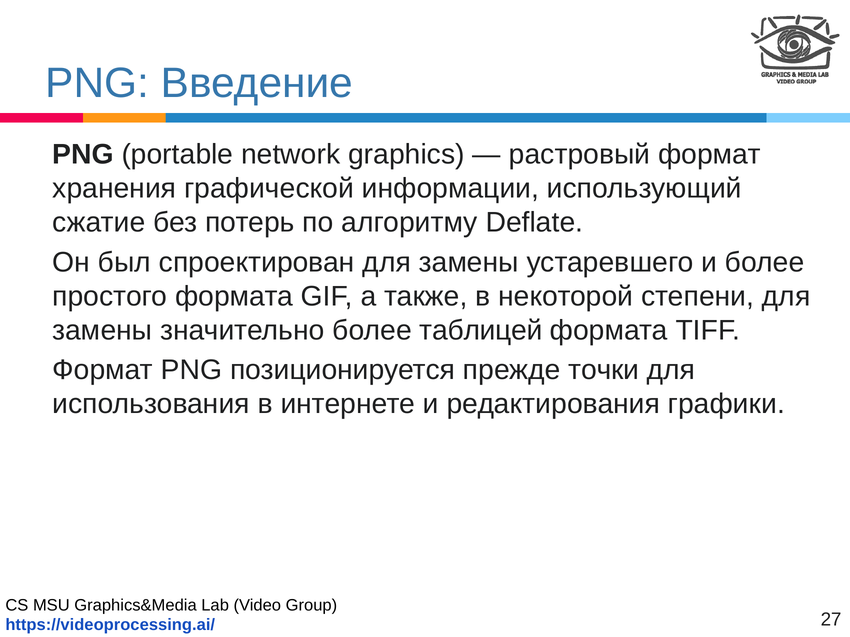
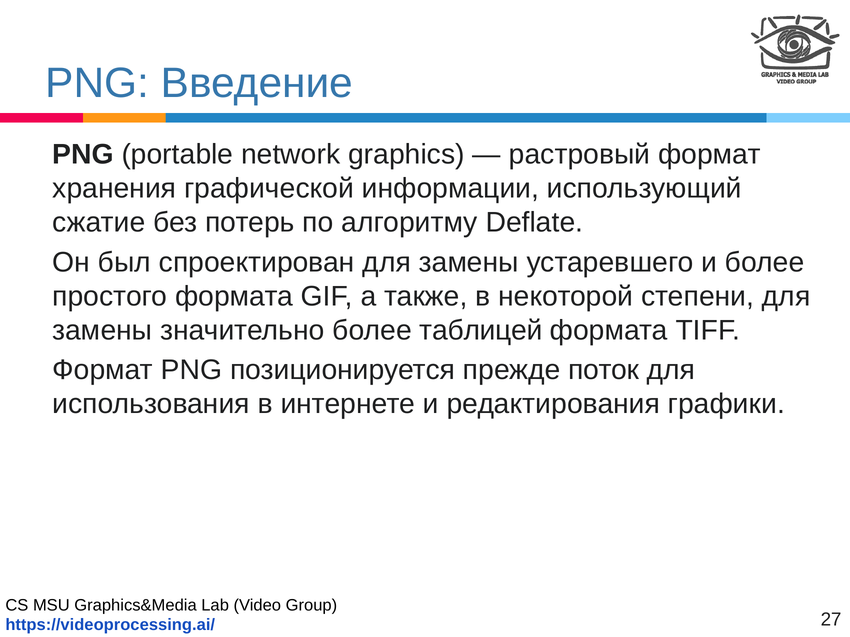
точки: точки -> поток
